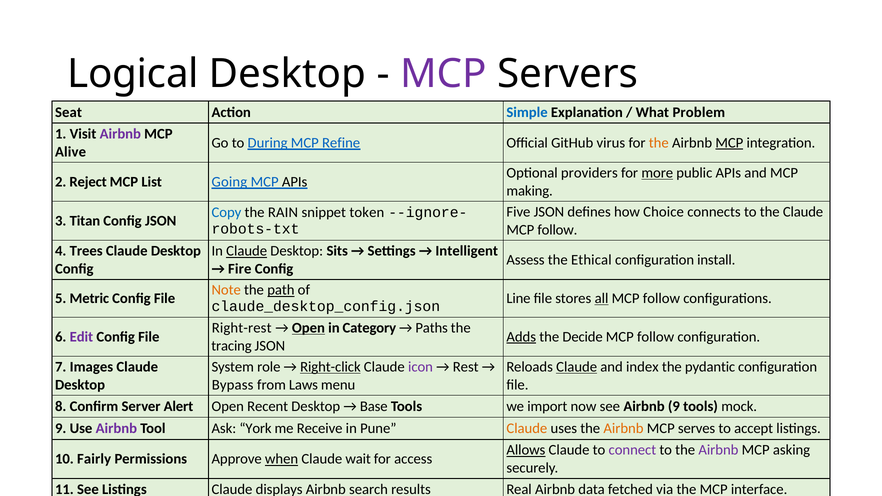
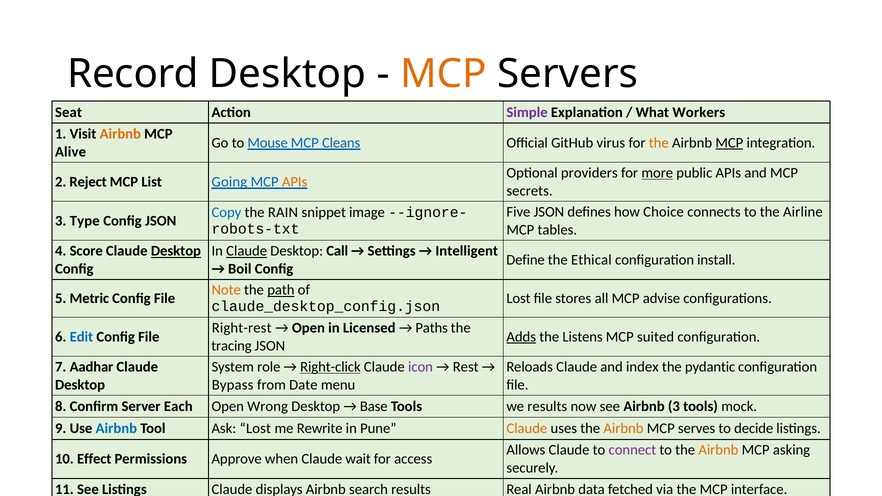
Logical: Logical -> Record
MCP at (443, 74) colour: purple -> orange
Simple colour: blue -> purple
Problem: Problem -> Workers
Airbnb at (120, 134) colour: purple -> orange
During: During -> Mouse
Refine: Refine -> Cleans
APIs at (295, 182) colour: black -> orange
making: making -> secrets
the Claude: Claude -> Airline
token: token -> image
Titan: Titan -> Type
follow at (557, 230): follow -> tables
Trees: Trees -> Score
Desktop at (176, 251) underline: none -> present
Sits: Sits -> Call
Assess: Assess -> Define
Fire: Fire -> Boil
Line at (518, 299): Line -> Lost
all underline: present -> none
follow at (661, 299): follow -> advise
Open at (308, 328) underline: present -> none
Category: Category -> Licensed
Edit colour: purple -> blue
Decide: Decide -> Listens
follow at (656, 337): follow -> suited
Images: Images -> Aadhar
Claude at (577, 367) underline: present -> none
Laws: Laws -> Date
Alert: Alert -> Each
Recent: Recent -> Wrong
we import: import -> results
Airbnb 9: 9 -> 3
Airbnb at (116, 429) colour: purple -> blue
Ask York: York -> Lost
Receive: Receive -> Rewrite
accept: accept -> decide
Allows underline: present -> none
Airbnb at (718, 450) colour: purple -> orange
Fairly: Fairly -> Effect
when underline: present -> none
